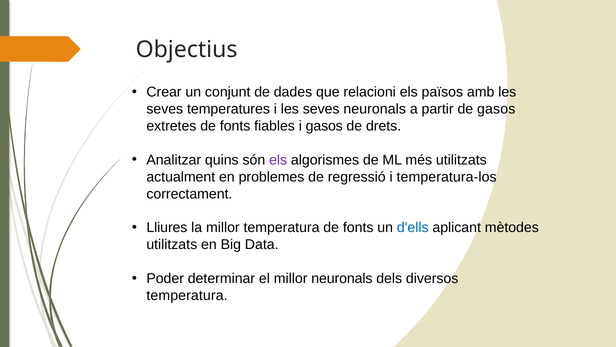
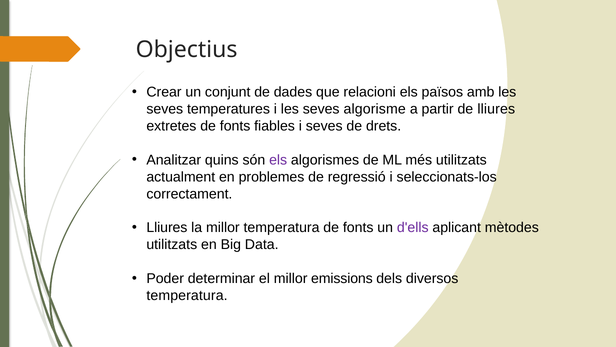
seves neuronals: neuronals -> algorisme
de gasos: gasos -> lliures
i gasos: gasos -> seves
temperatura-los: temperatura-los -> seleccionats-los
d'ells colour: blue -> purple
millor neuronals: neuronals -> emissions
